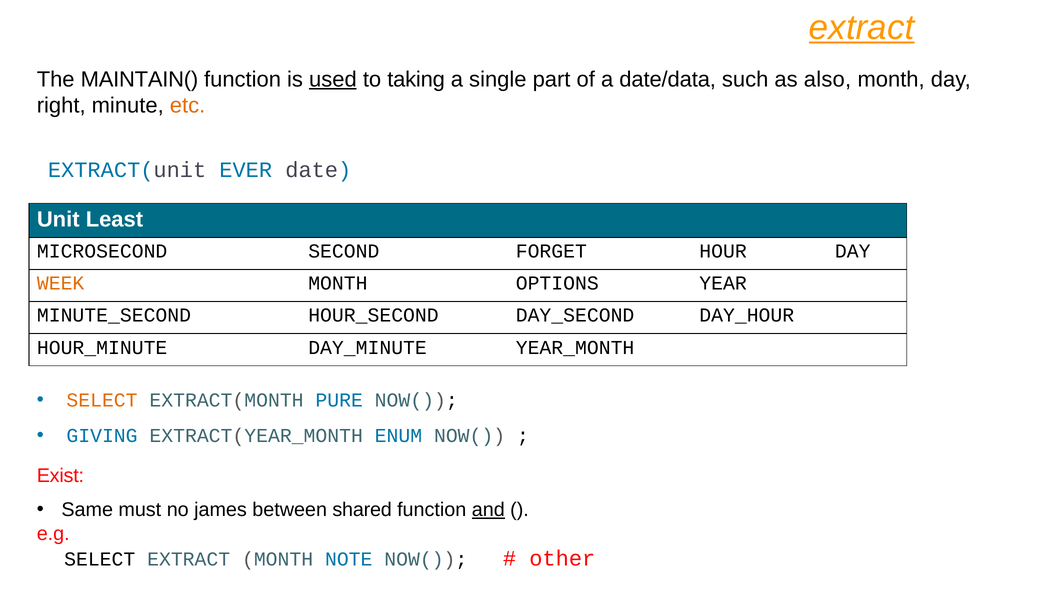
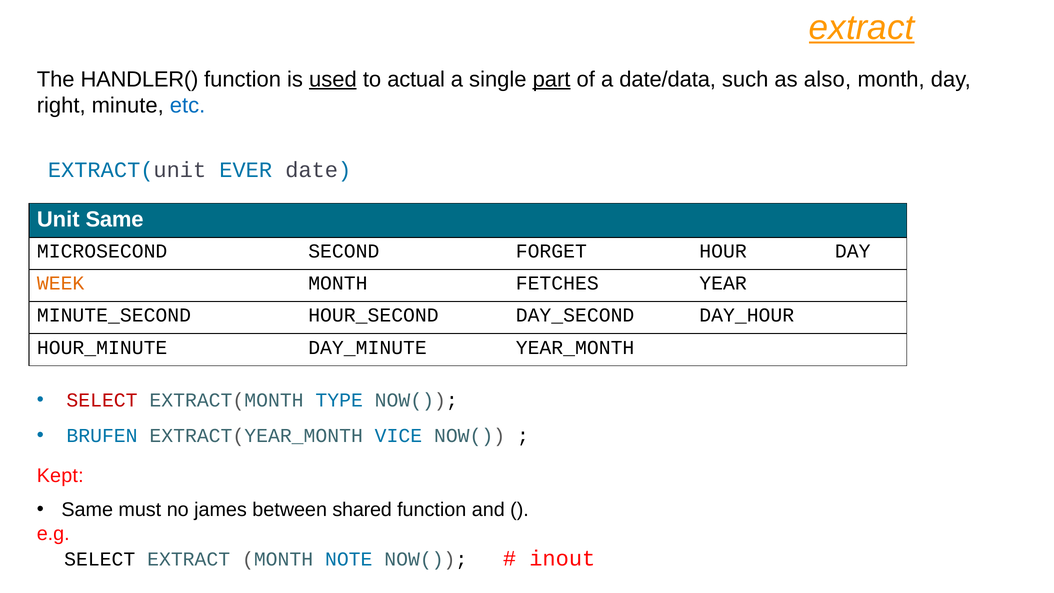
MAINTAIN(: MAINTAIN( -> HANDLER(
taking: taking -> actual
part underline: none -> present
etc colour: orange -> blue
Unit Least: Least -> Same
OPTIONS: OPTIONS -> FETCHES
SELECT at (102, 400) colour: orange -> red
PURE: PURE -> TYPE
GIVING: GIVING -> BRUFEN
ENUM: ENUM -> VICE
Exist: Exist -> Kept
and underline: present -> none
other: other -> inout
